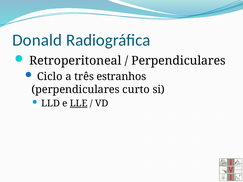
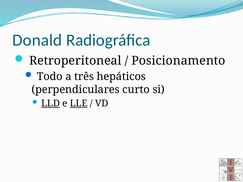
Perpendiculares at (178, 61): Perpendiculares -> Posicionamento
Ciclo: Ciclo -> Todo
estranhos: estranhos -> hepáticos
LLD underline: none -> present
